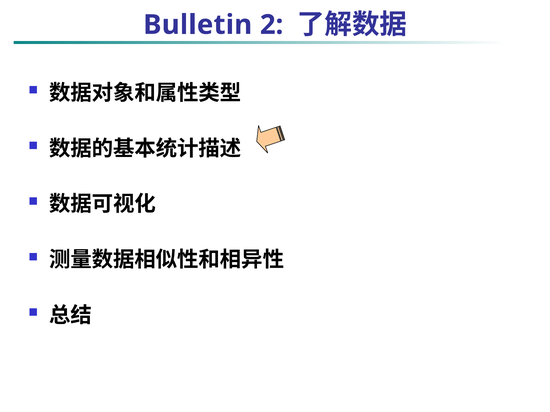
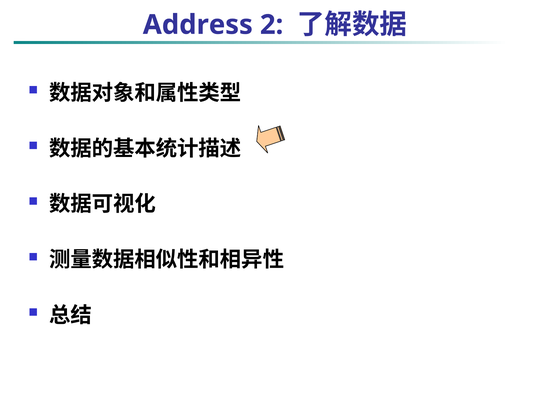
Bulletin: Bulletin -> Address
